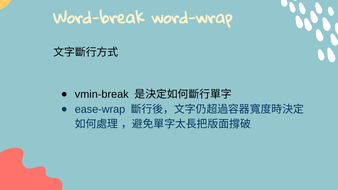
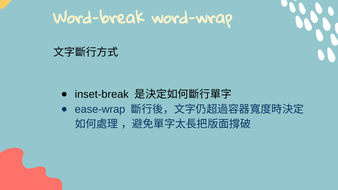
vmin-break: vmin-break -> inset-break
